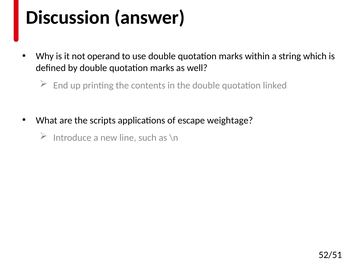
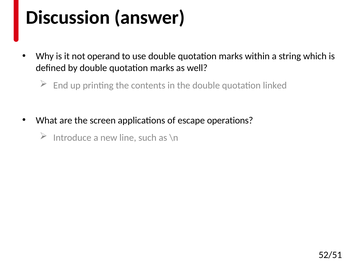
scripts: scripts -> screen
weightage: weightage -> operations
